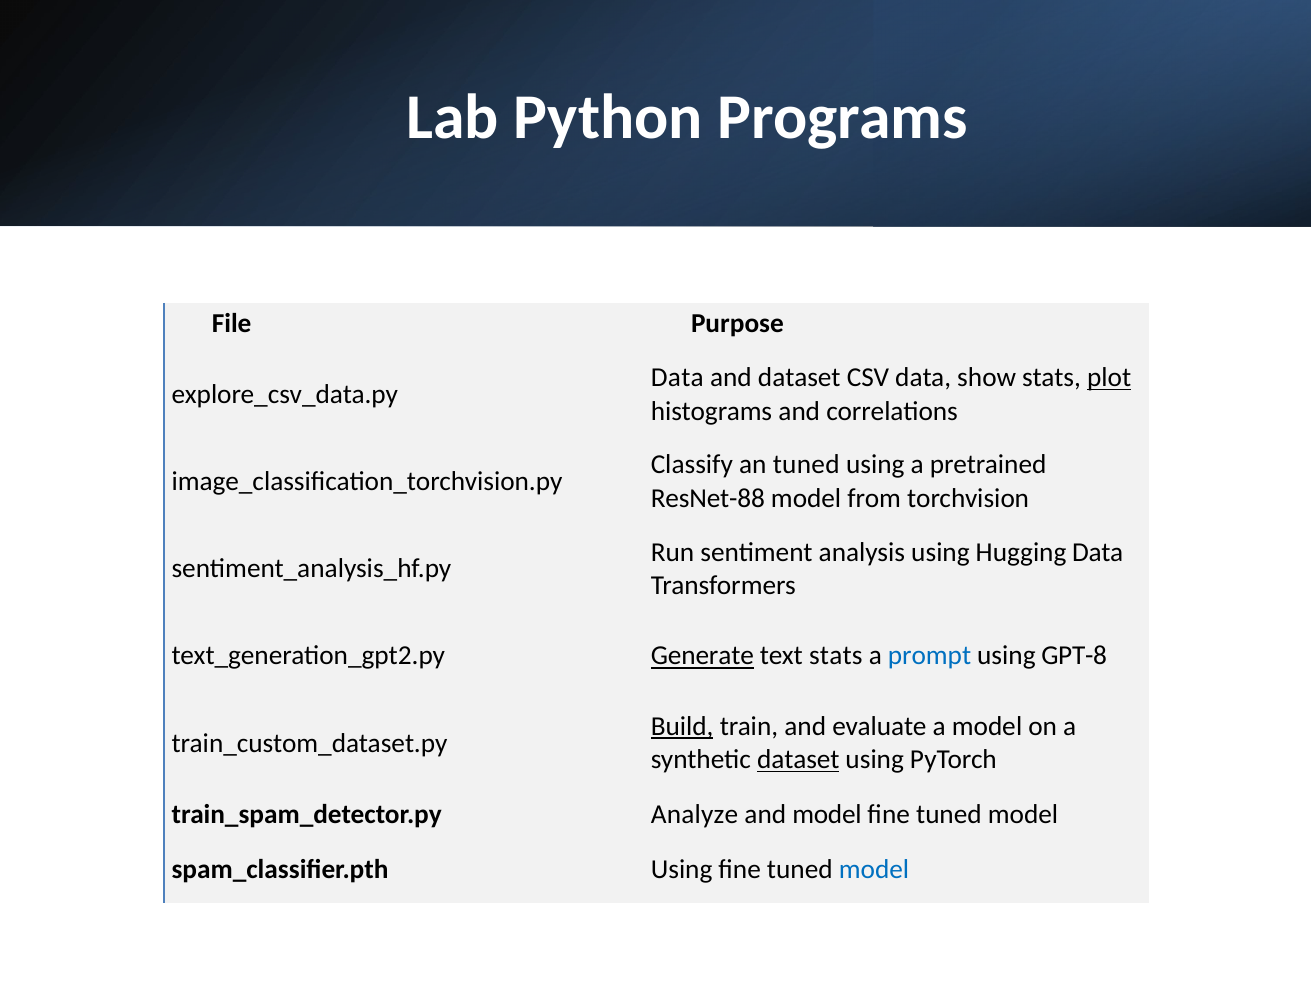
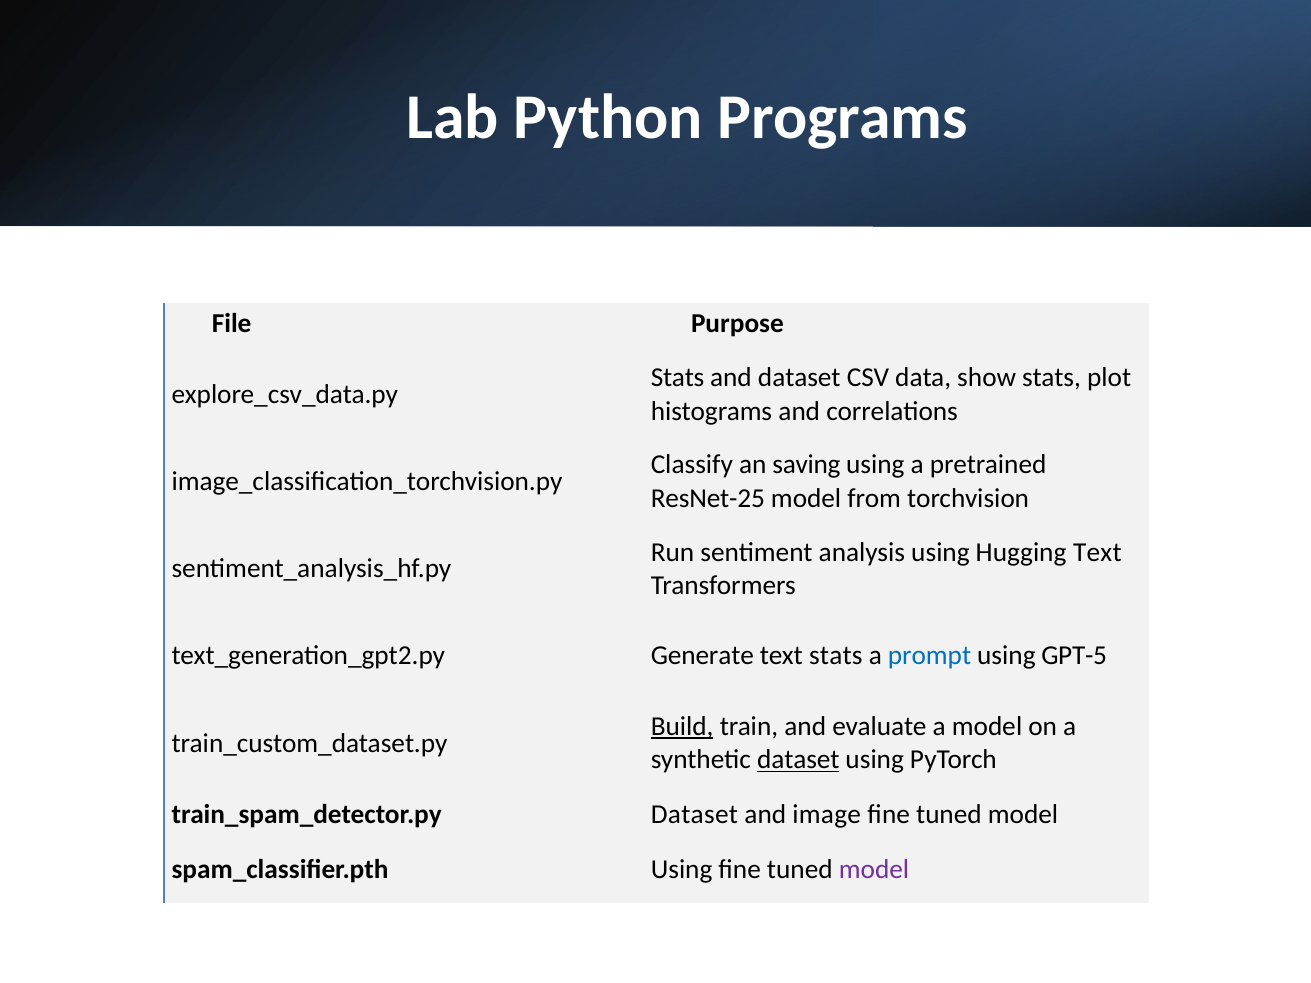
Data at (677, 378): Data -> Stats
plot underline: present -> none
an tuned: tuned -> saving
ResNet-88: ResNet-88 -> ResNet-25
Hugging Data: Data -> Text
Generate underline: present -> none
GPT-8: GPT-8 -> GPT-5
Analyze at (694, 814): Analyze -> Dataset
and model: model -> image
model at (874, 869) colour: blue -> purple
